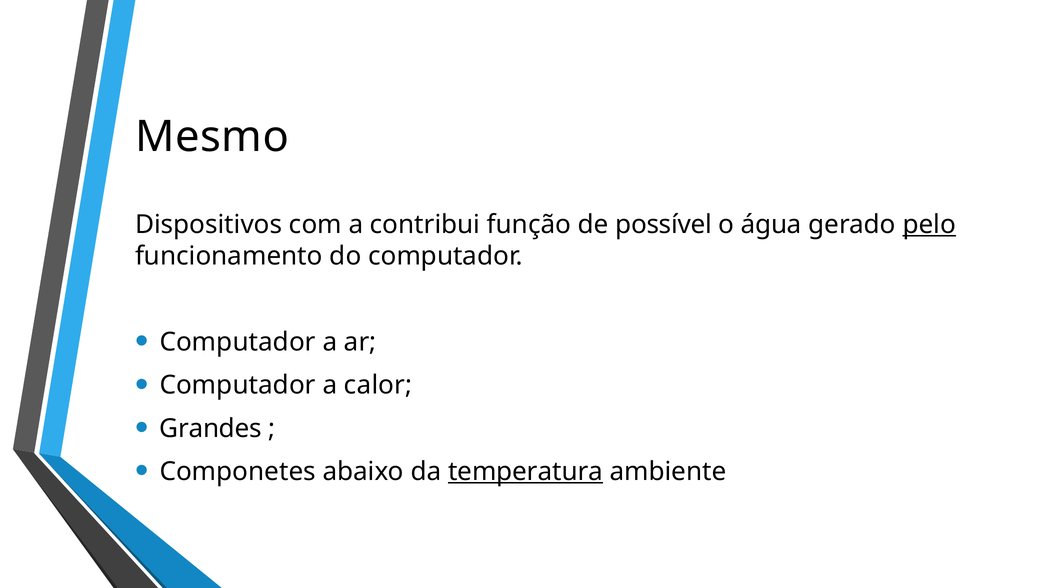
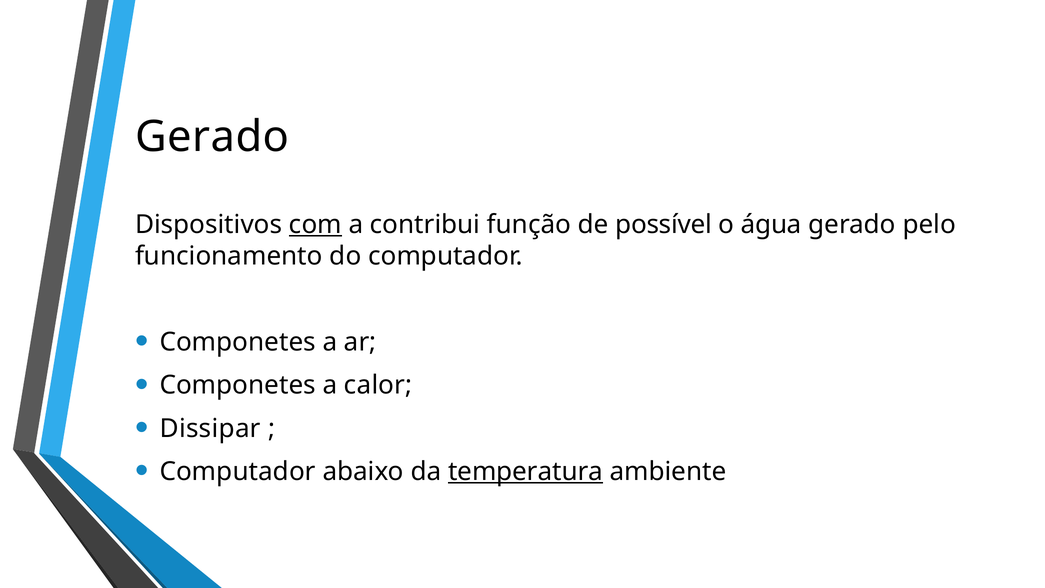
Mesmo at (212, 137): Mesmo -> Gerado
com underline: none -> present
pelo underline: present -> none
Computador at (238, 342): Computador -> Componetes
Computador at (238, 385): Computador -> Componetes
Grandes: Grandes -> Dissipar
Componetes at (238, 471): Componetes -> Computador
